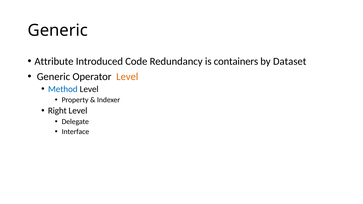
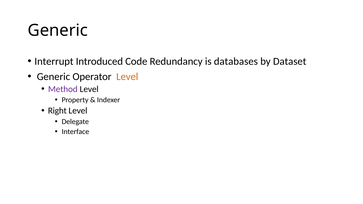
Attribute: Attribute -> Interrupt
containers: containers -> databases
Method colour: blue -> purple
